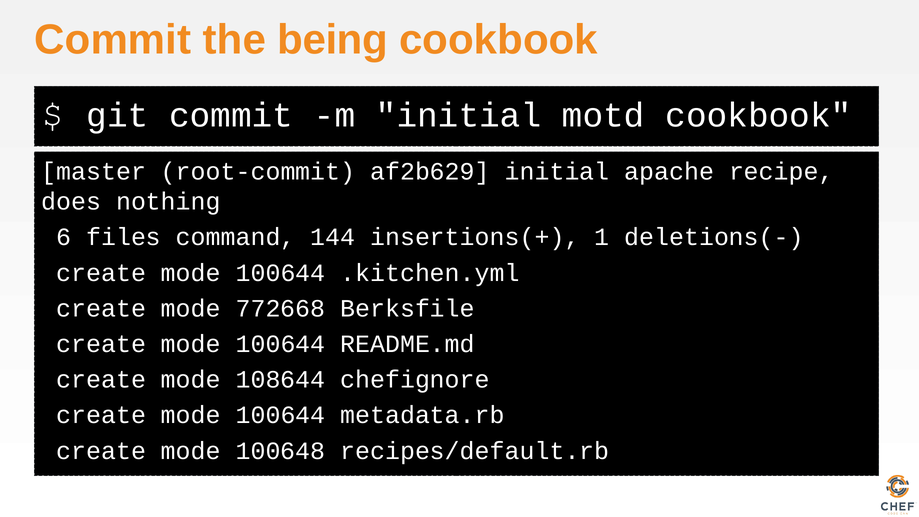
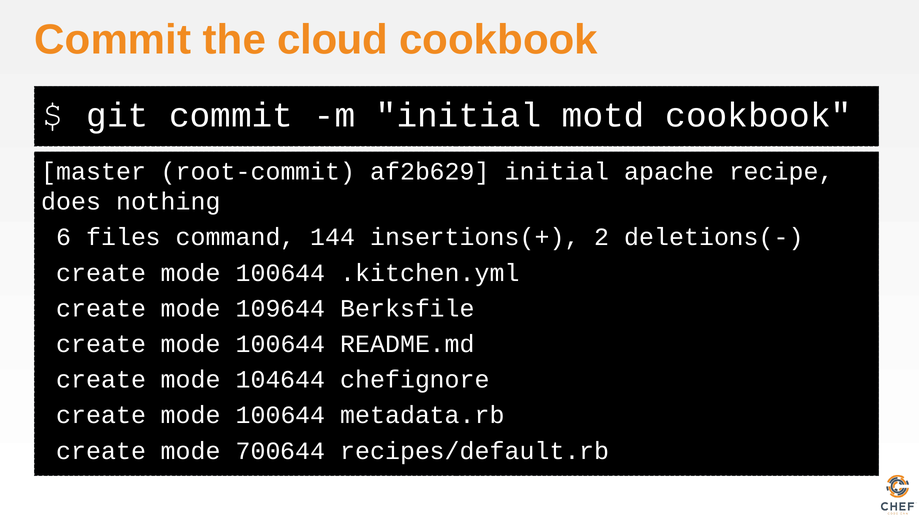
being: being -> cloud
1: 1 -> 2
772668: 772668 -> 109644
108644: 108644 -> 104644
100648: 100648 -> 700644
